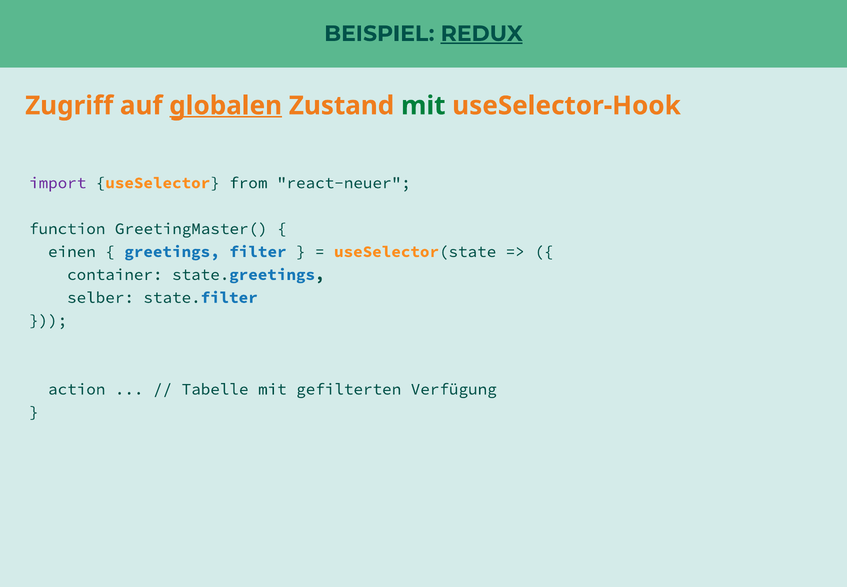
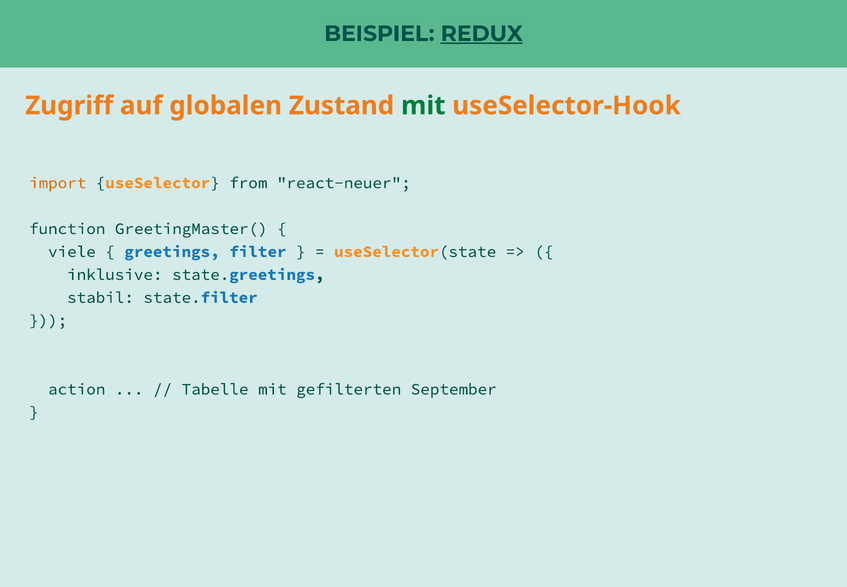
globalen underline: present -> none
import colour: purple -> orange
einen: einen -> viele
container: container -> inklusive
selber: selber -> stabil
Verfügung: Verfügung -> September
